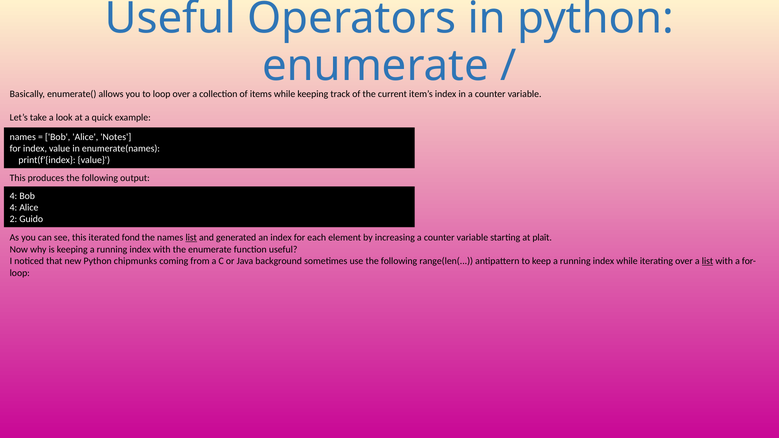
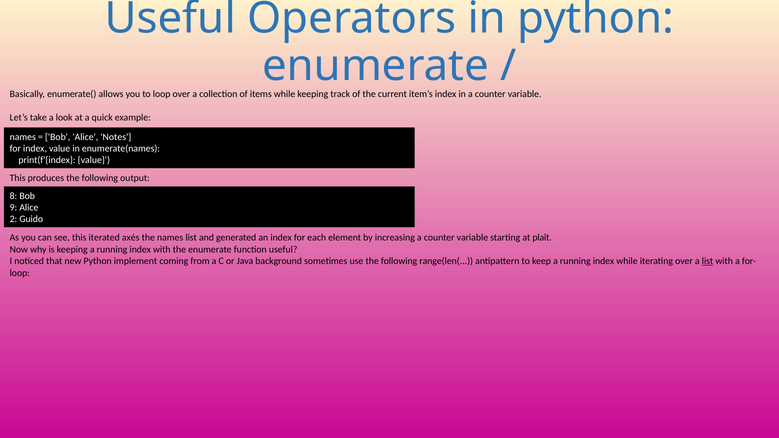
4 at (13, 196): 4 -> 8
4 at (13, 208): 4 -> 9
fond: fond -> axés
list at (191, 238) underline: present -> none
chipmunks: chipmunks -> implement
